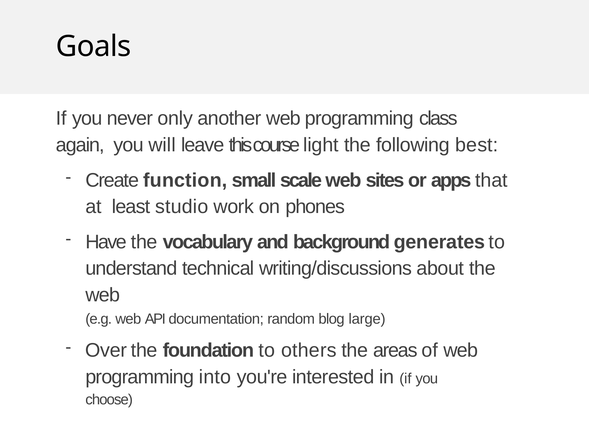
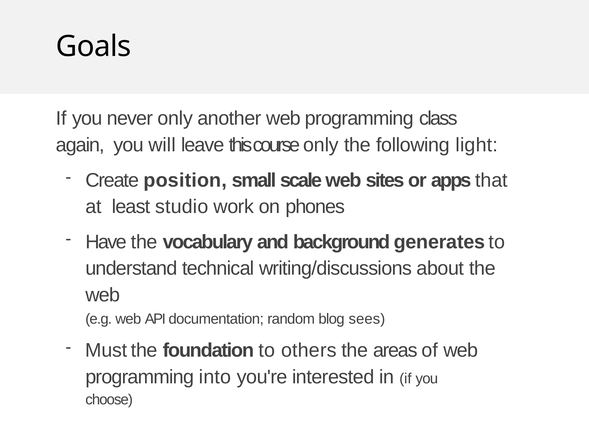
course light: light -> only
best: best -> light
function: function -> position
large: large -> sees
Over: Over -> Must
